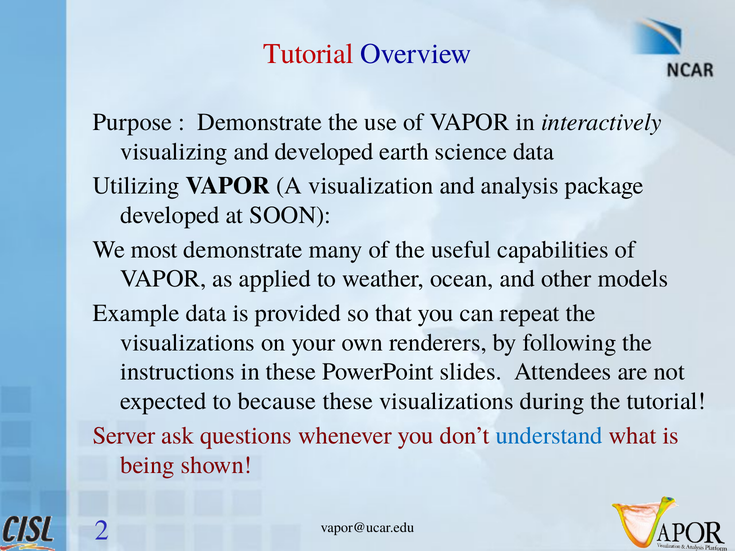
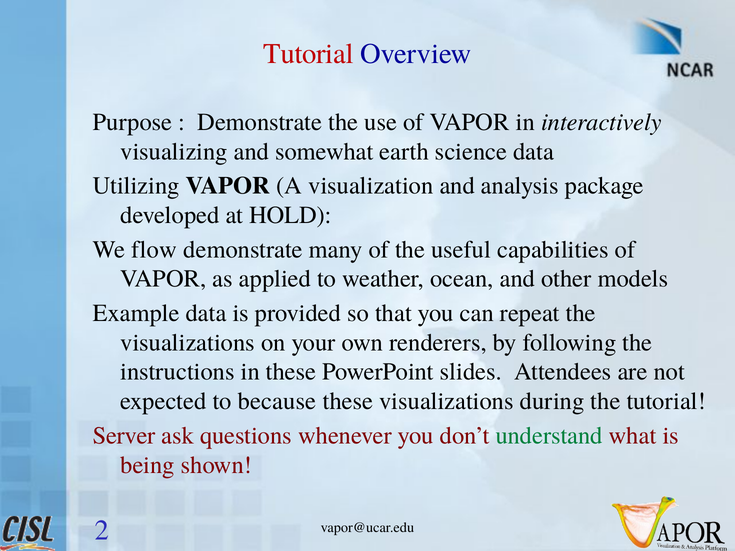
and developed: developed -> somewhat
SOON: SOON -> HOLD
most: most -> flow
understand colour: blue -> green
